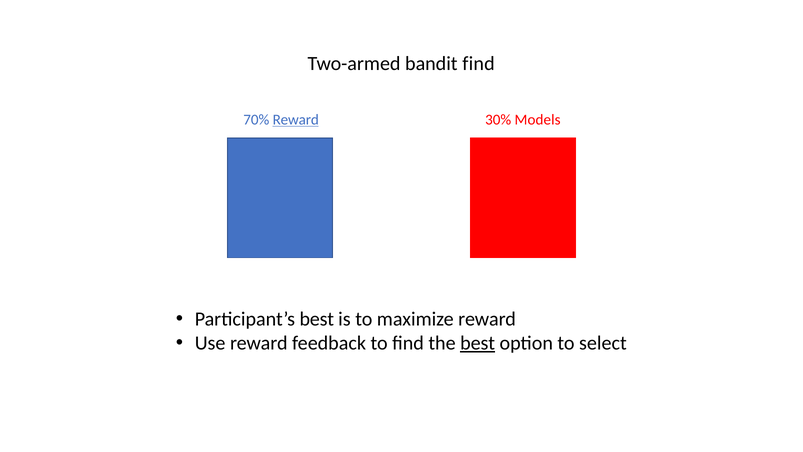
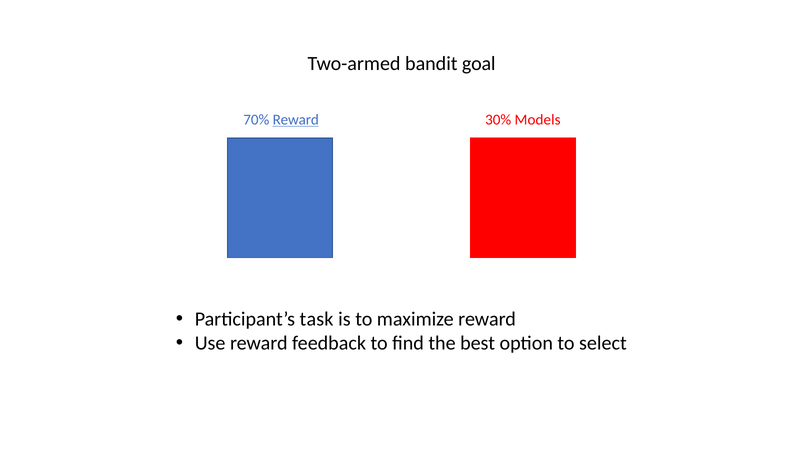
bandit find: find -> goal
Participant’s best: best -> task
best at (478, 343) underline: present -> none
